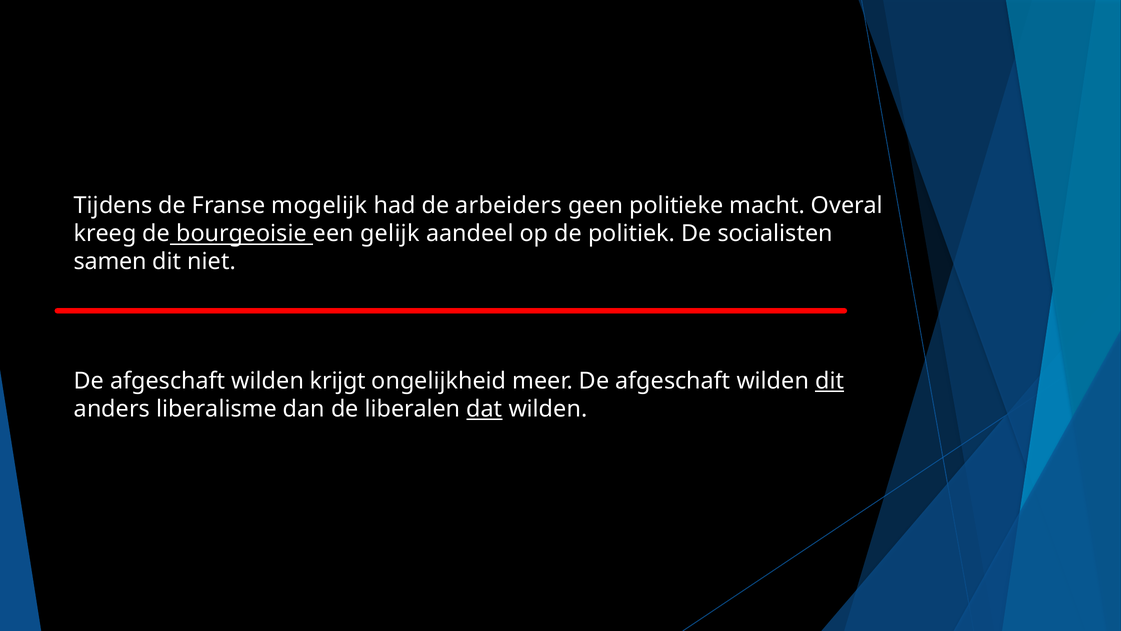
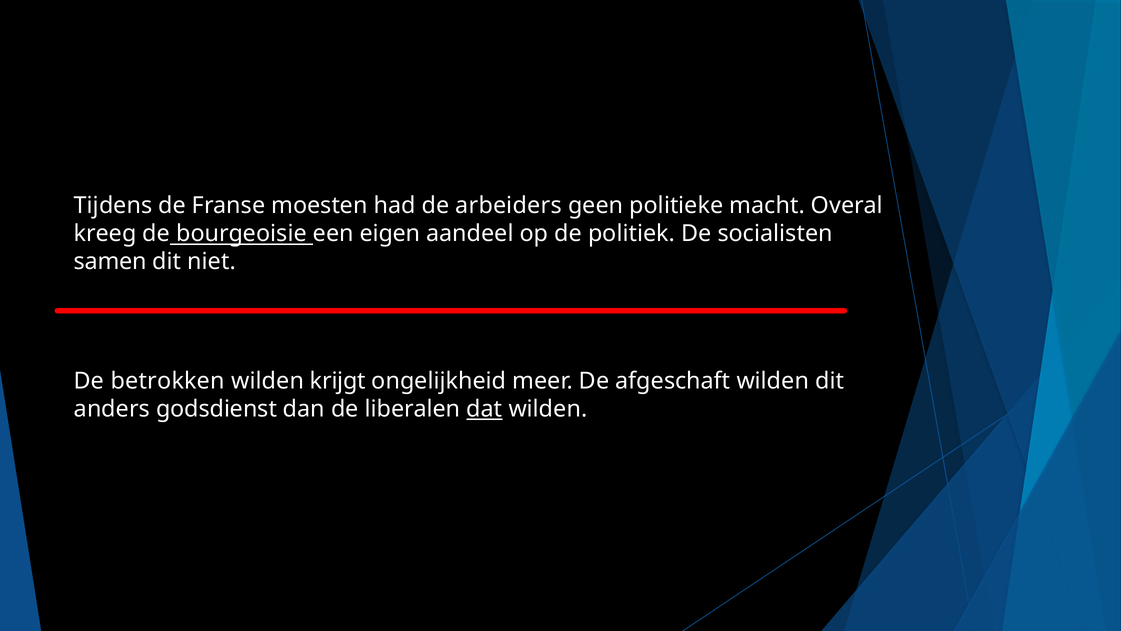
mogelijk: mogelijk -> moesten
gelijk: gelijk -> eigen
afgeschaft at (168, 381): afgeschaft -> betrokken
dit at (830, 381) underline: present -> none
liberalisme: liberalisme -> godsdienst
